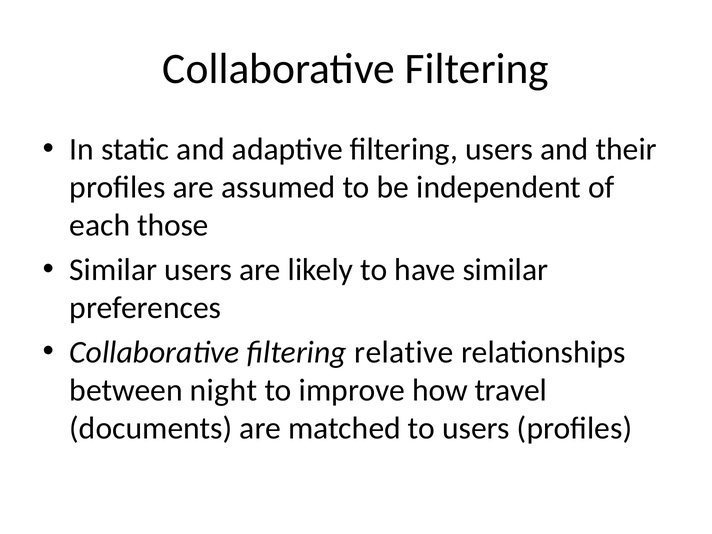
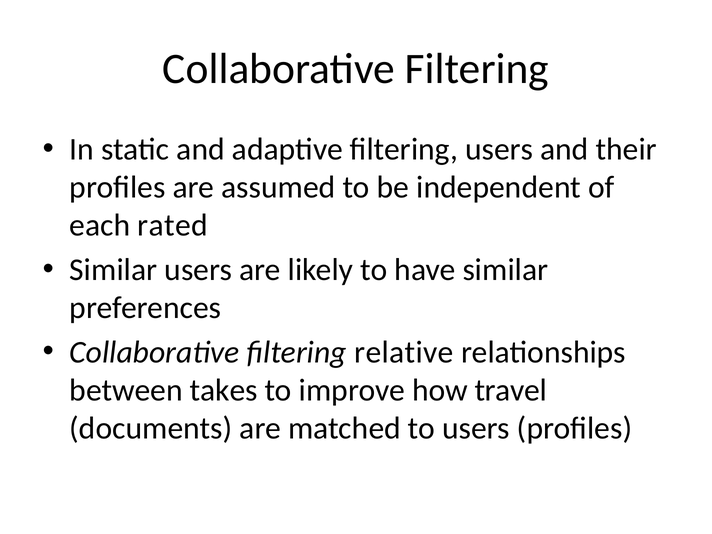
those: those -> rated
night: night -> takes
